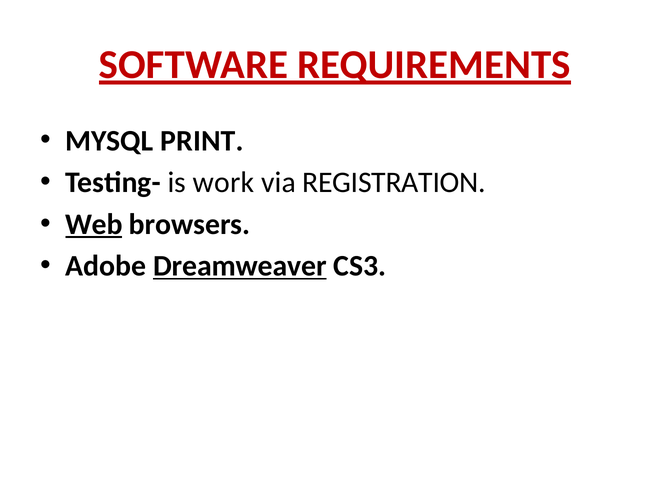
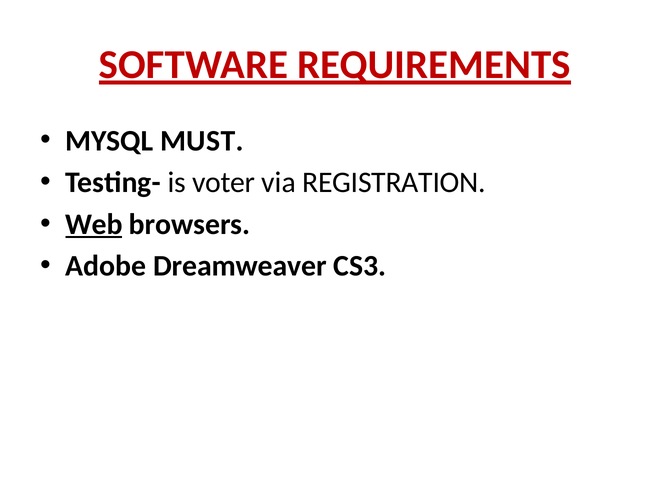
PRINT: PRINT -> MUST
work: work -> voter
Dreamweaver underline: present -> none
